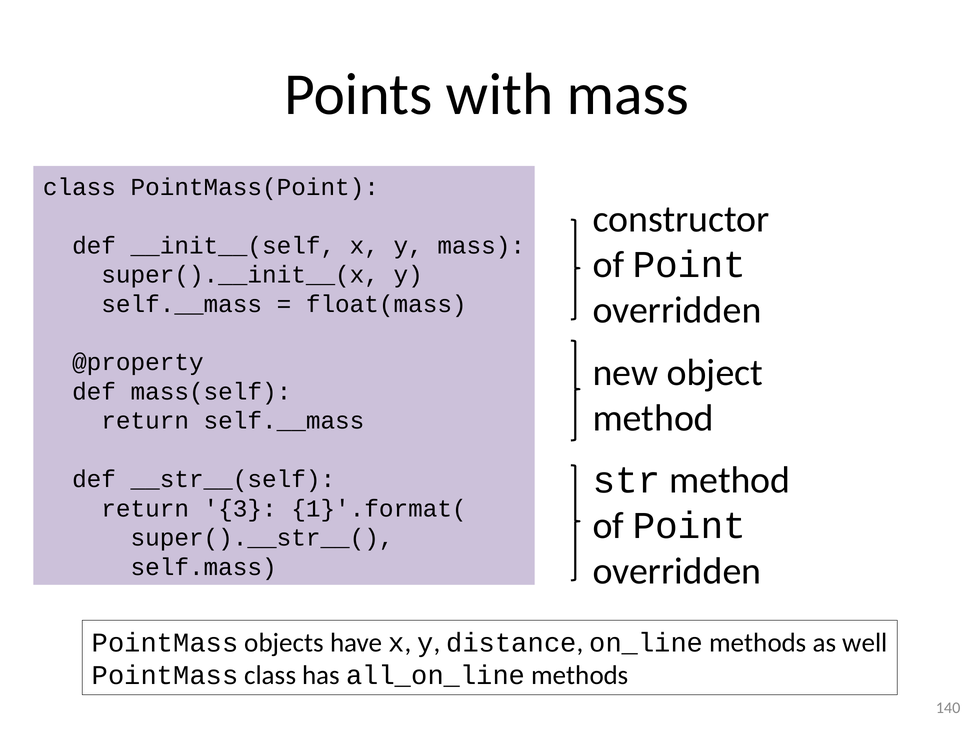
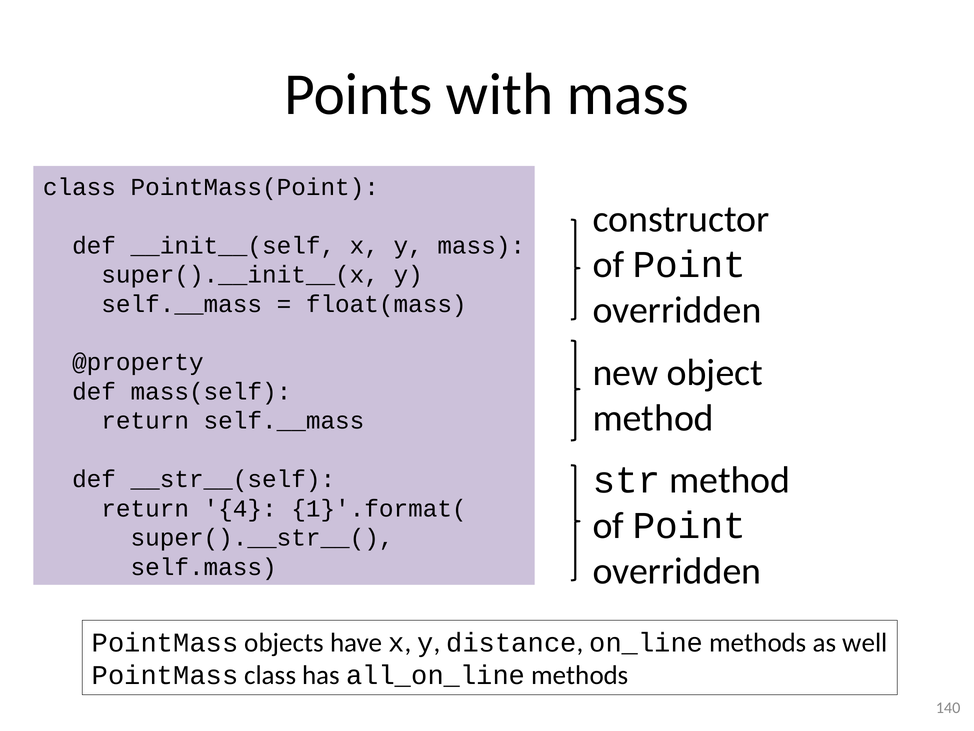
3: 3 -> 4
